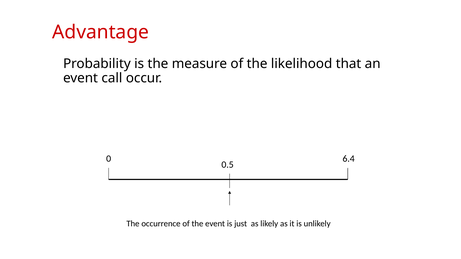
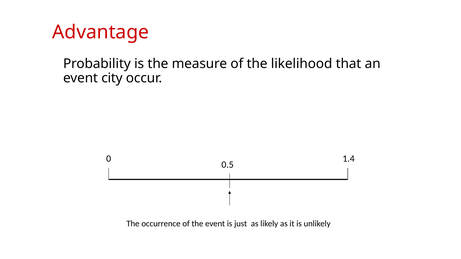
call: call -> city
6.4: 6.4 -> 1.4
